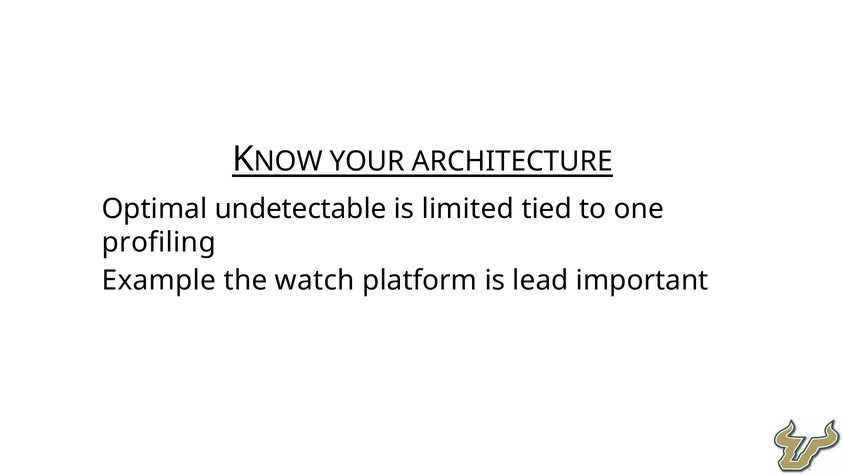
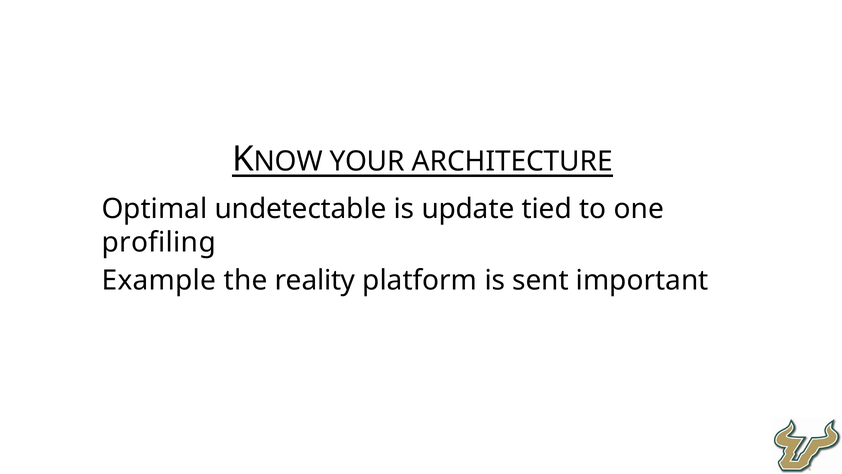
limited: limited -> update
watch: watch -> reality
lead: lead -> sent
